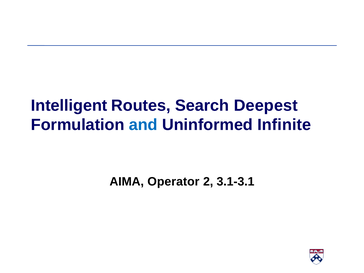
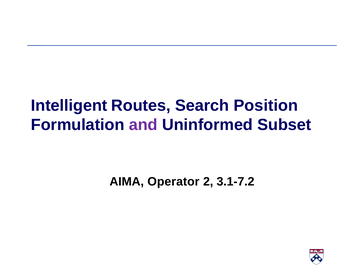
Deepest: Deepest -> Position
and colour: blue -> purple
Infinite: Infinite -> Subset
3.1-3.1: 3.1-3.1 -> 3.1-7.2
